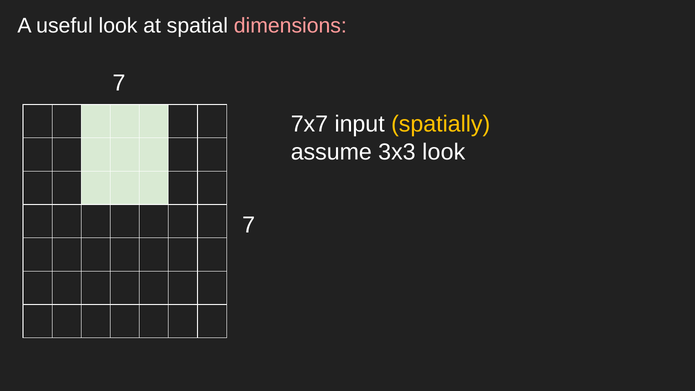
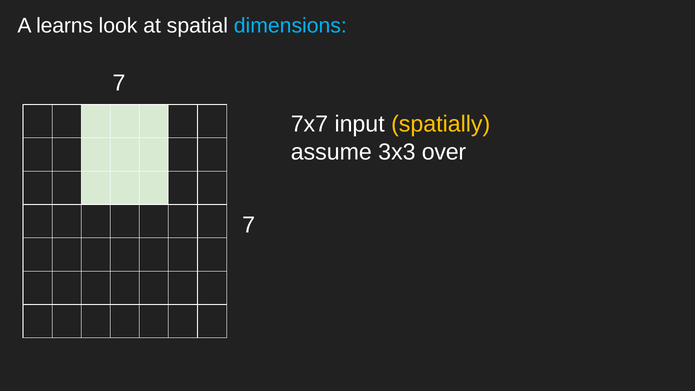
useful: useful -> learns
dimensions colour: pink -> light blue
3x3 look: look -> over
